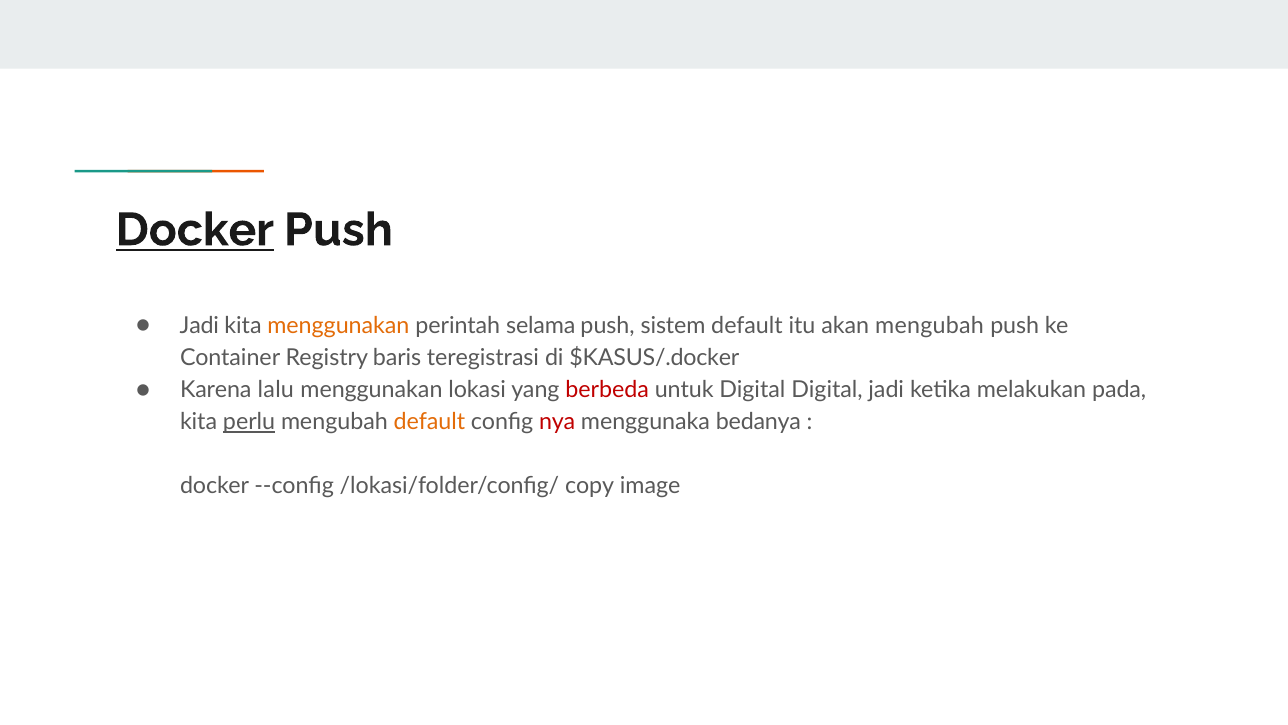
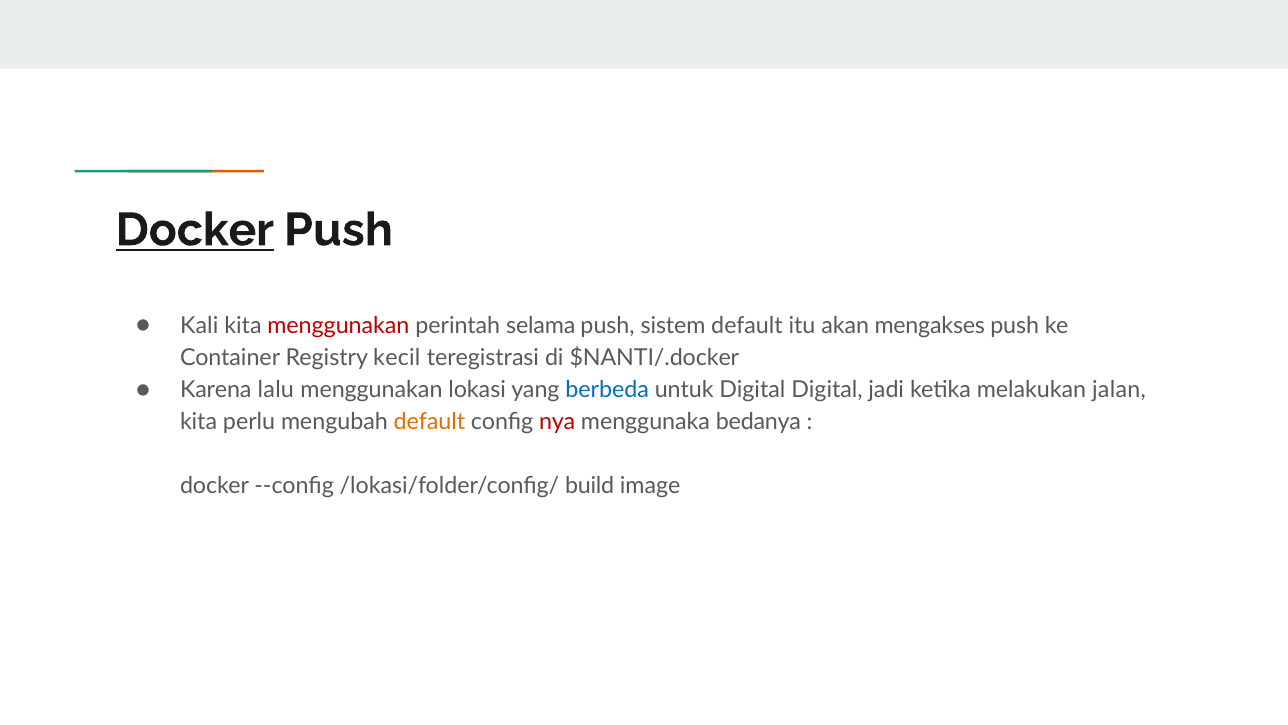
Jadi at (199, 325): Jadi -> Kali
menggunakan at (338, 325) colour: orange -> red
akan mengubah: mengubah -> mengakses
baris: baris -> kecil
$KASUS/.docker: $KASUS/.docker -> $NANTI/.docker
berbeda colour: red -> blue
pada: pada -> jalan
perlu underline: present -> none
copy: copy -> build
